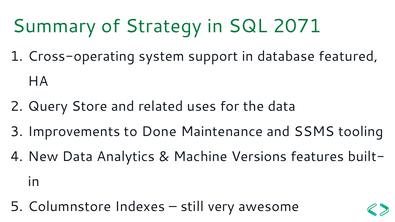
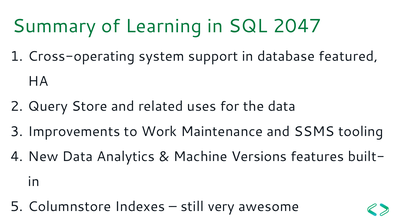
Strategy: Strategy -> Learning
2071: 2071 -> 2047
Done: Done -> Work
